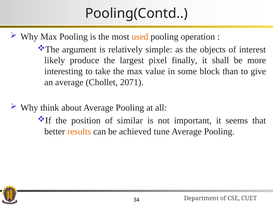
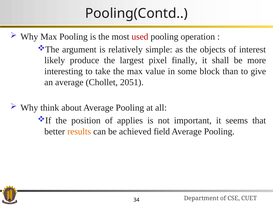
used colour: orange -> red
2071: 2071 -> 2051
similar: similar -> applies
tune: tune -> field
